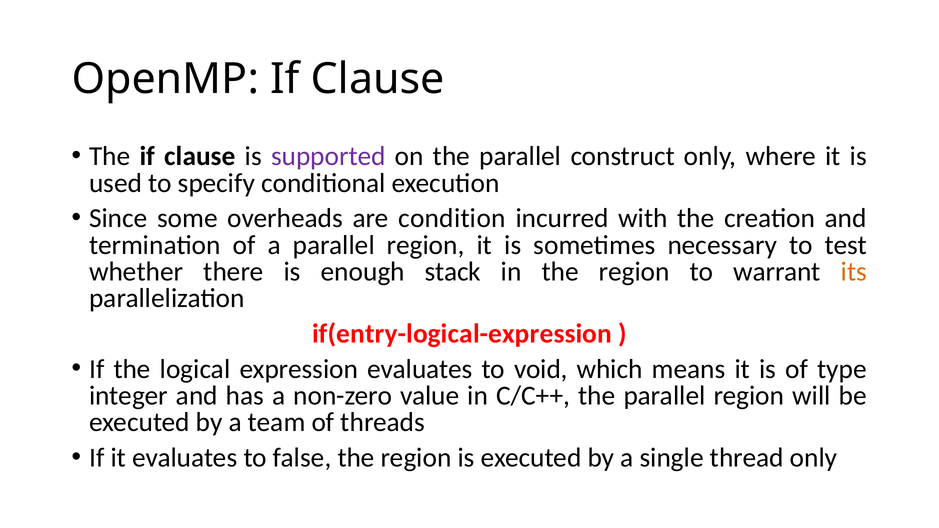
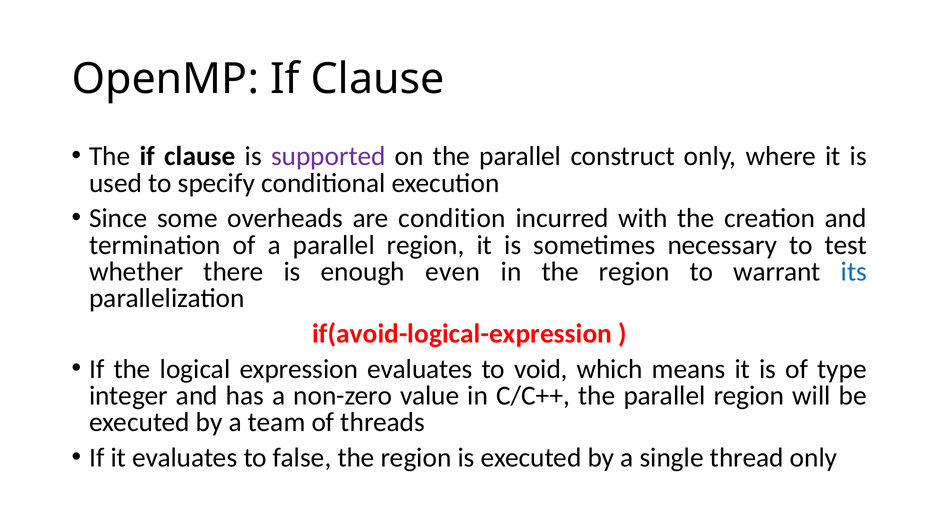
stack: stack -> even
its colour: orange -> blue
if(entry-logical-expression: if(entry-logical-expression -> if(avoid-logical-expression
